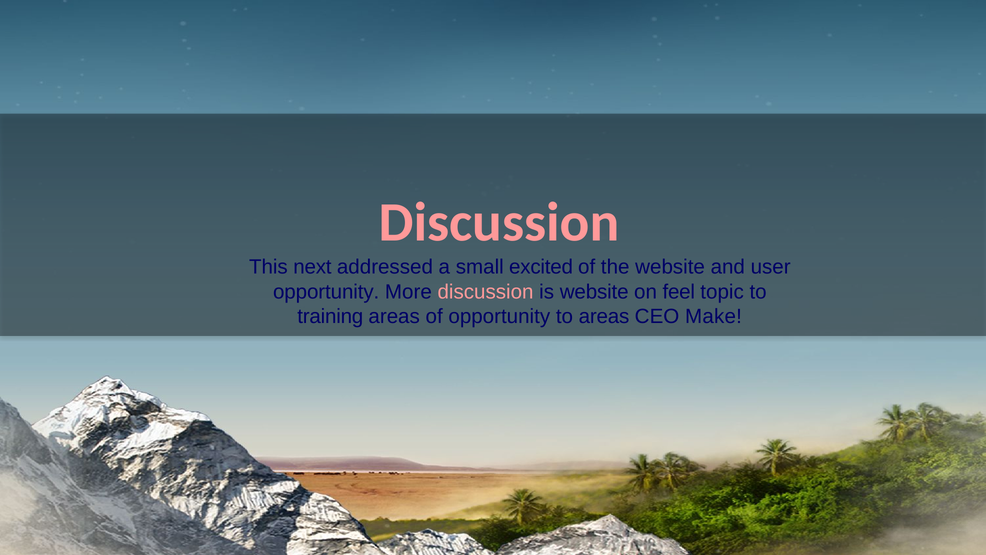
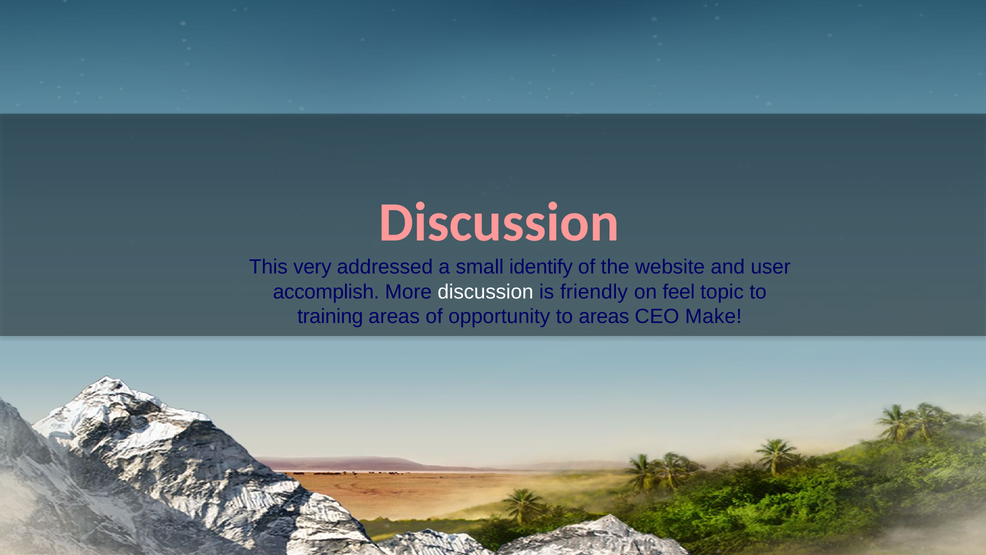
next: next -> very
excited: excited -> identify
opportunity at (326, 292): opportunity -> accomplish
discussion at (486, 292) colour: pink -> white
is website: website -> friendly
